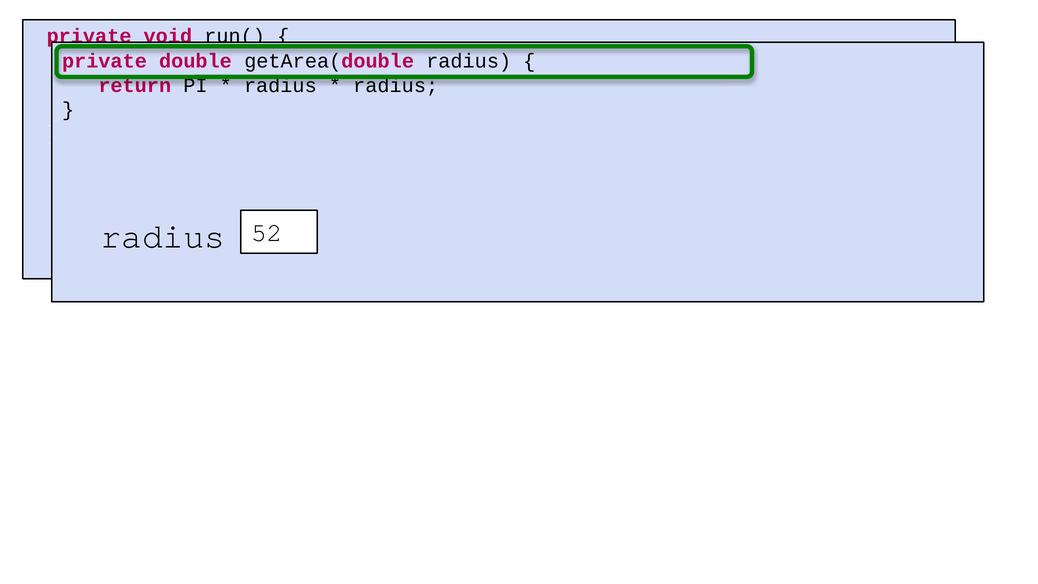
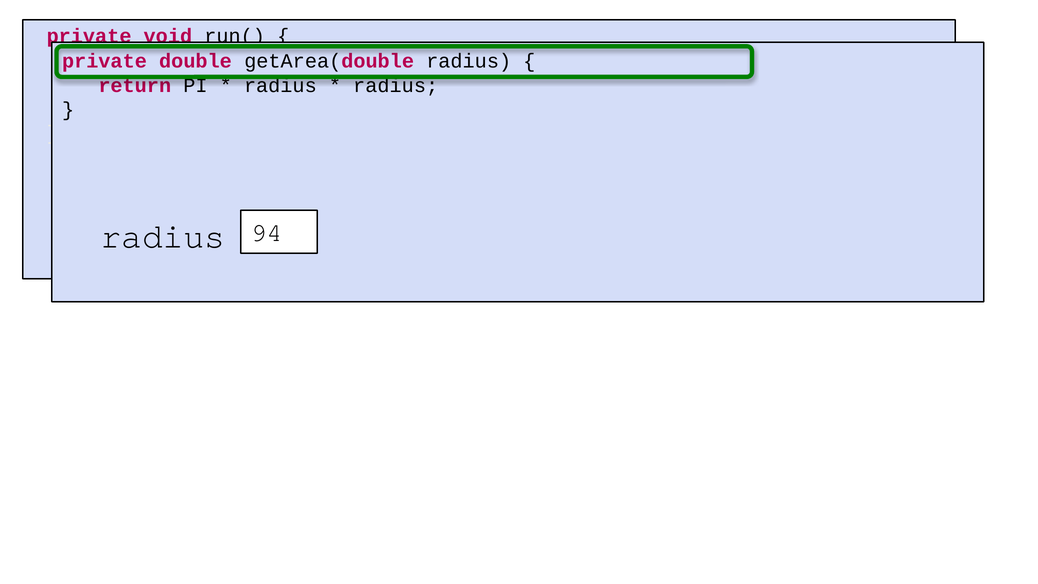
52: 52 -> 94
